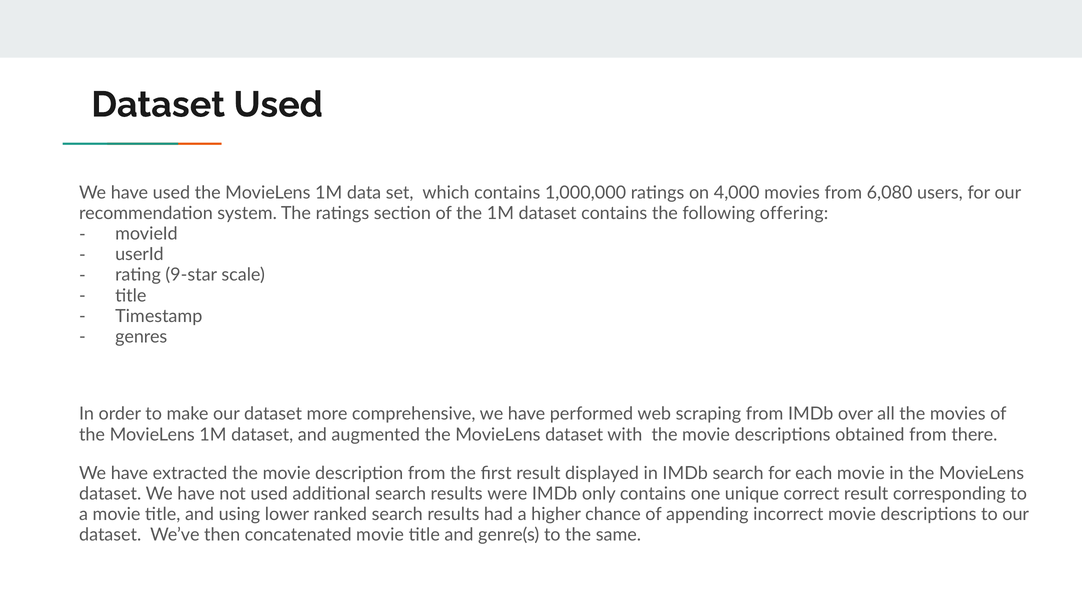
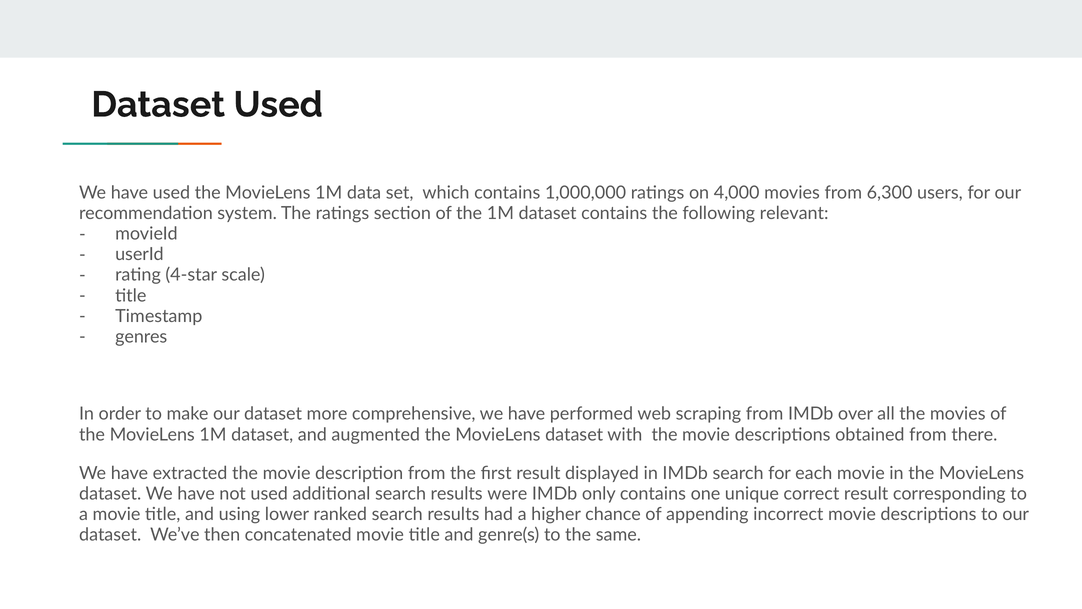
6,080: 6,080 -> 6,300
offering: offering -> relevant
9-star: 9-star -> 4-star
